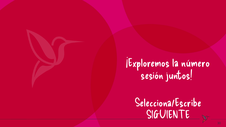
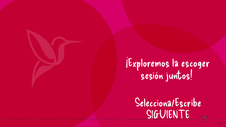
número: número -> escoger
